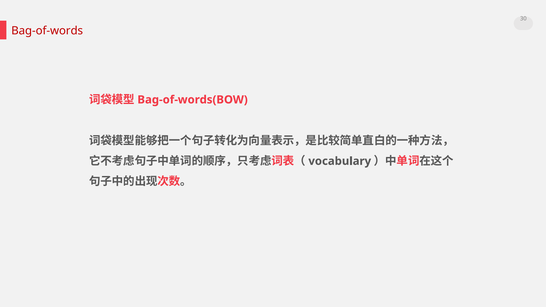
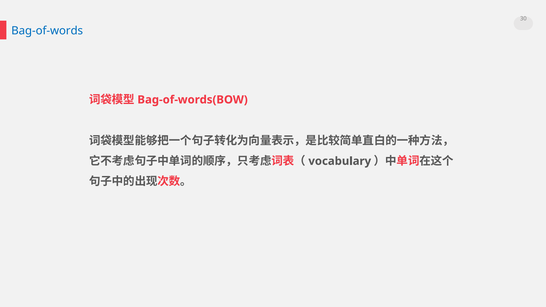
Bag-of-words colour: red -> blue
